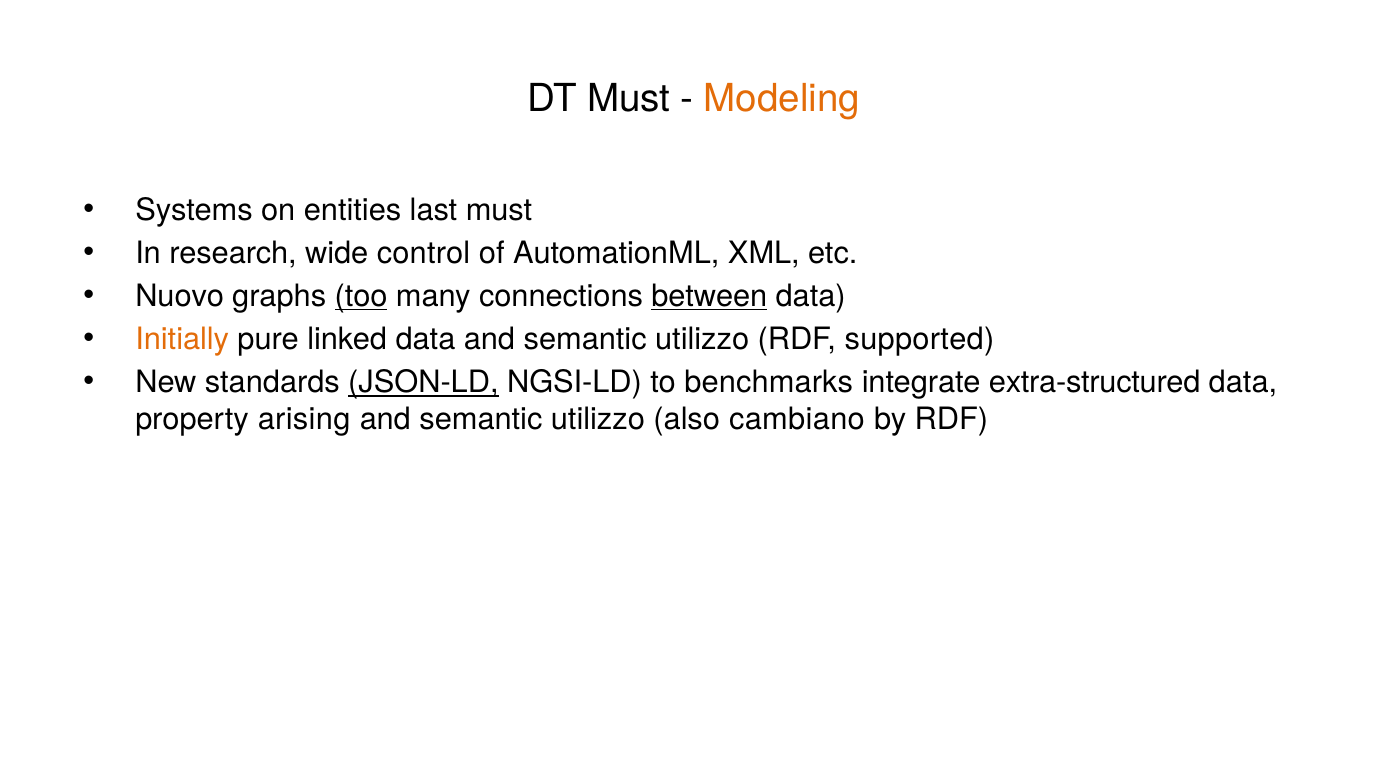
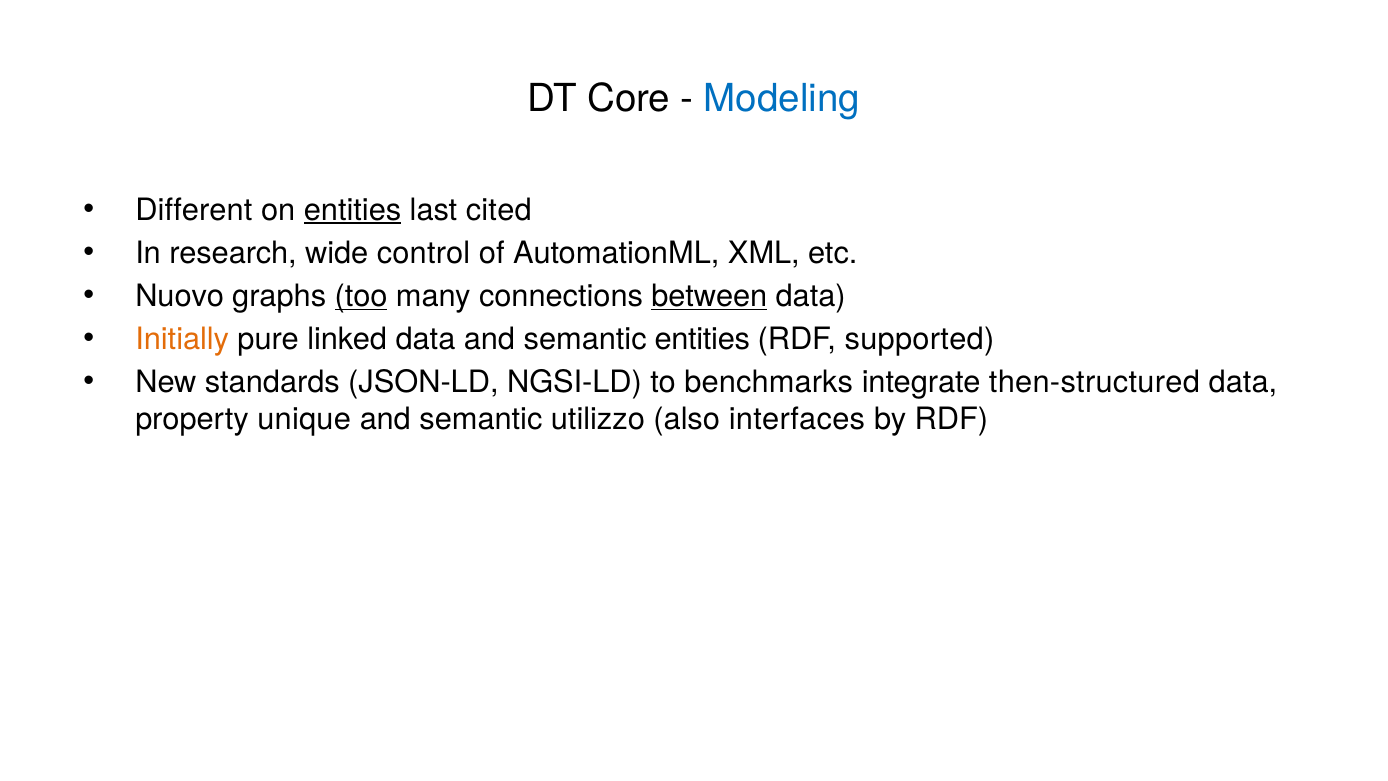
DT Must: Must -> Core
Modeling colour: orange -> blue
Systems: Systems -> Different
entities at (353, 210) underline: none -> present
last must: must -> cited
data and semantic utilizzo: utilizzo -> entities
JSON-LD underline: present -> none
extra-structured: extra-structured -> then-structured
arising: arising -> unique
cambiano: cambiano -> interfaces
